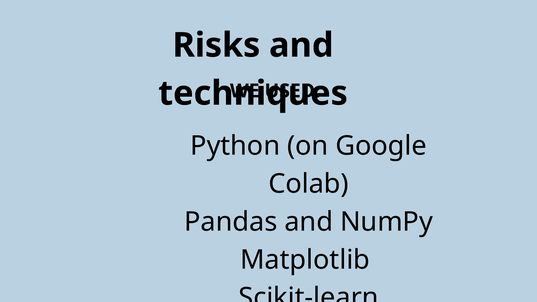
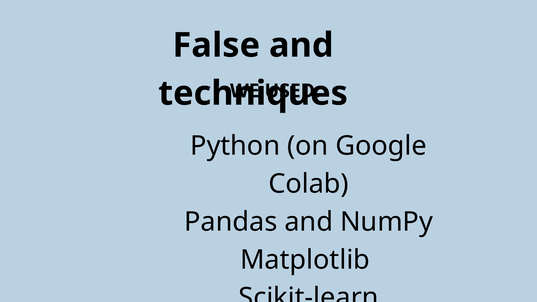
Risks: Risks -> False
